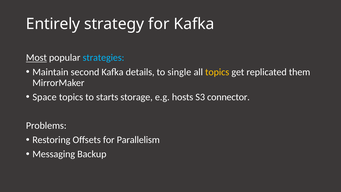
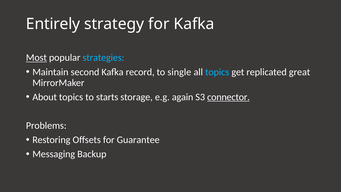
details: details -> record
topics at (217, 72) colour: yellow -> light blue
them: them -> great
Space: Space -> About
hosts: hosts -> again
connector underline: none -> present
Parallelism: Parallelism -> Guarantee
